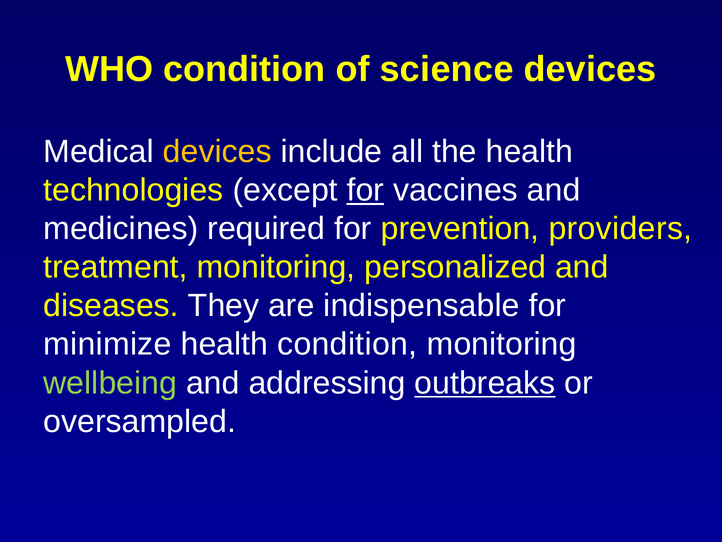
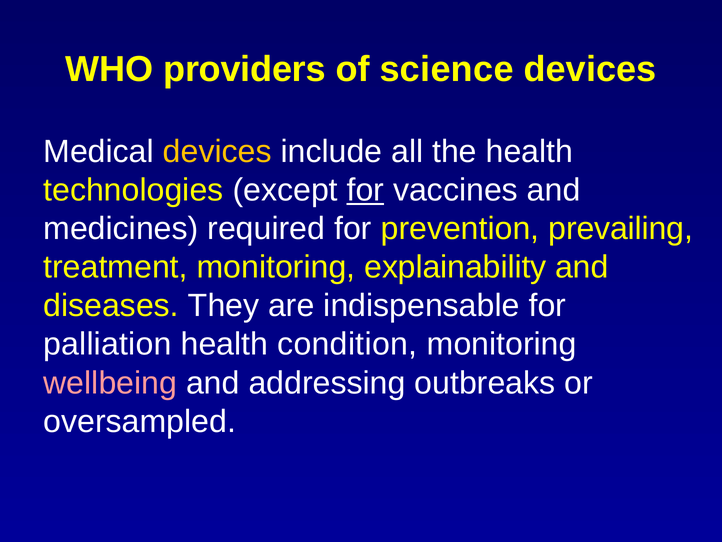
WHO condition: condition -> providers
providers: providers -> prevailing
personalized: personalized -> explainability
minimize: minimize -> palliation
wellbeing colour: light green -> pink
outbreaks underline: present -> none
